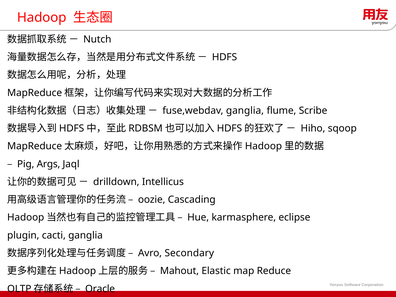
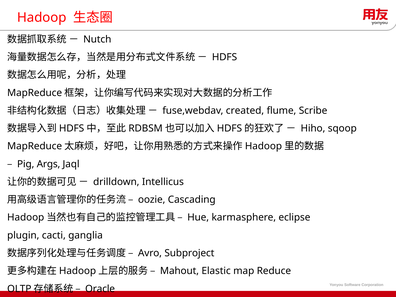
fuse,webdav ganglia: ganglia -> created
Secondary: Secondary -> Subproject
